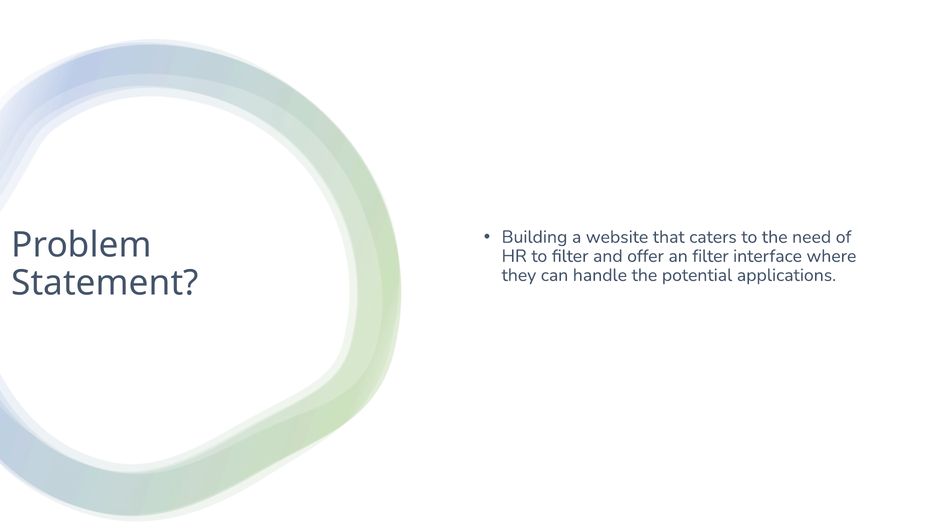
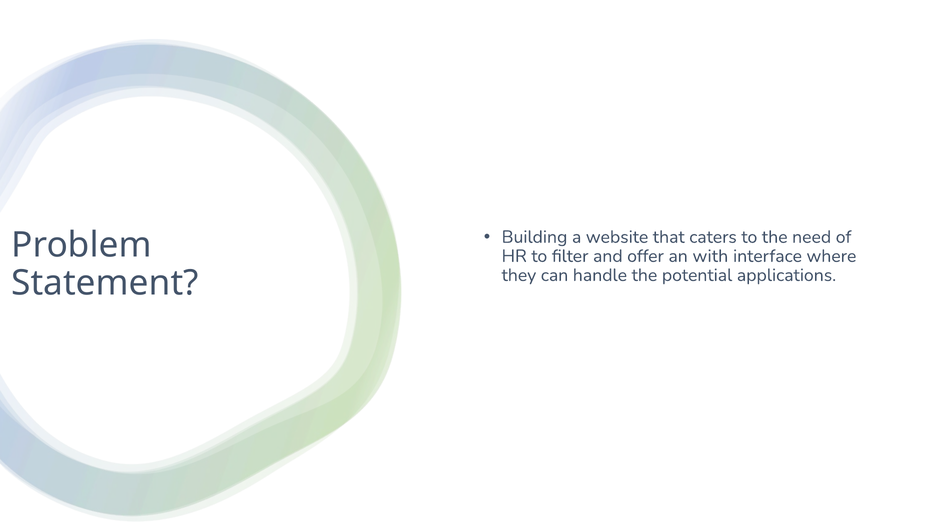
an filter: filter -> with
